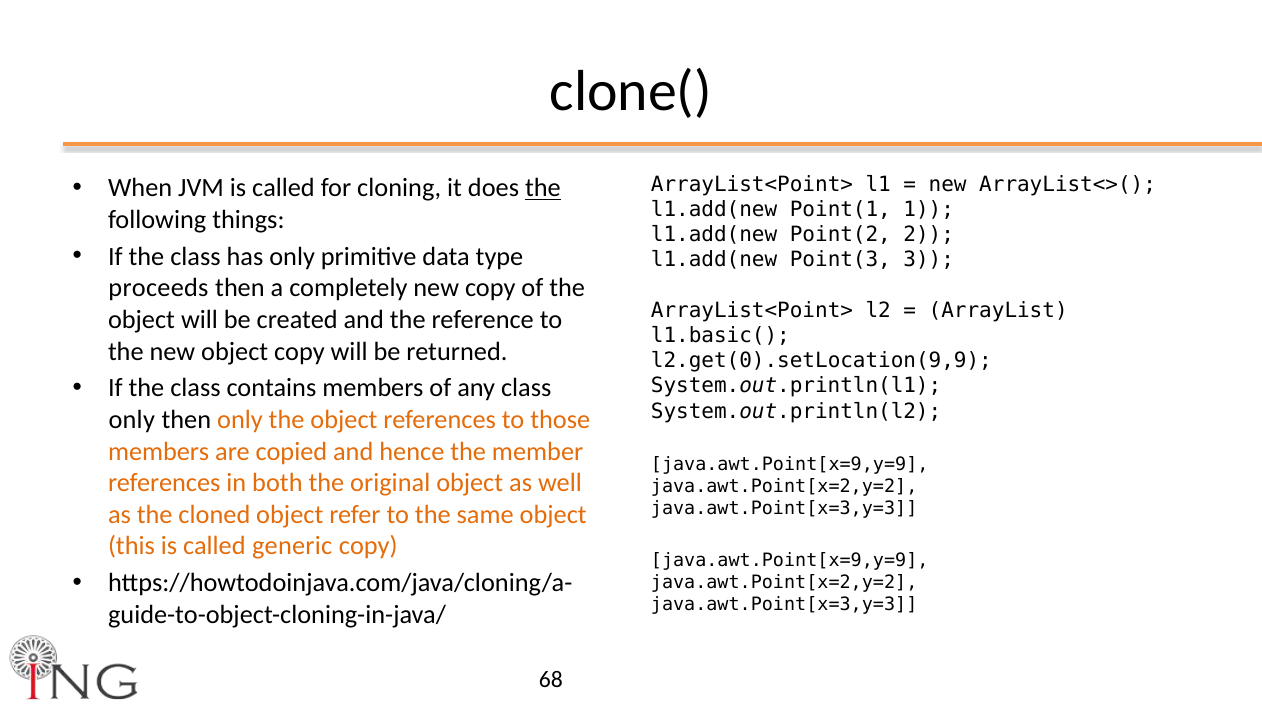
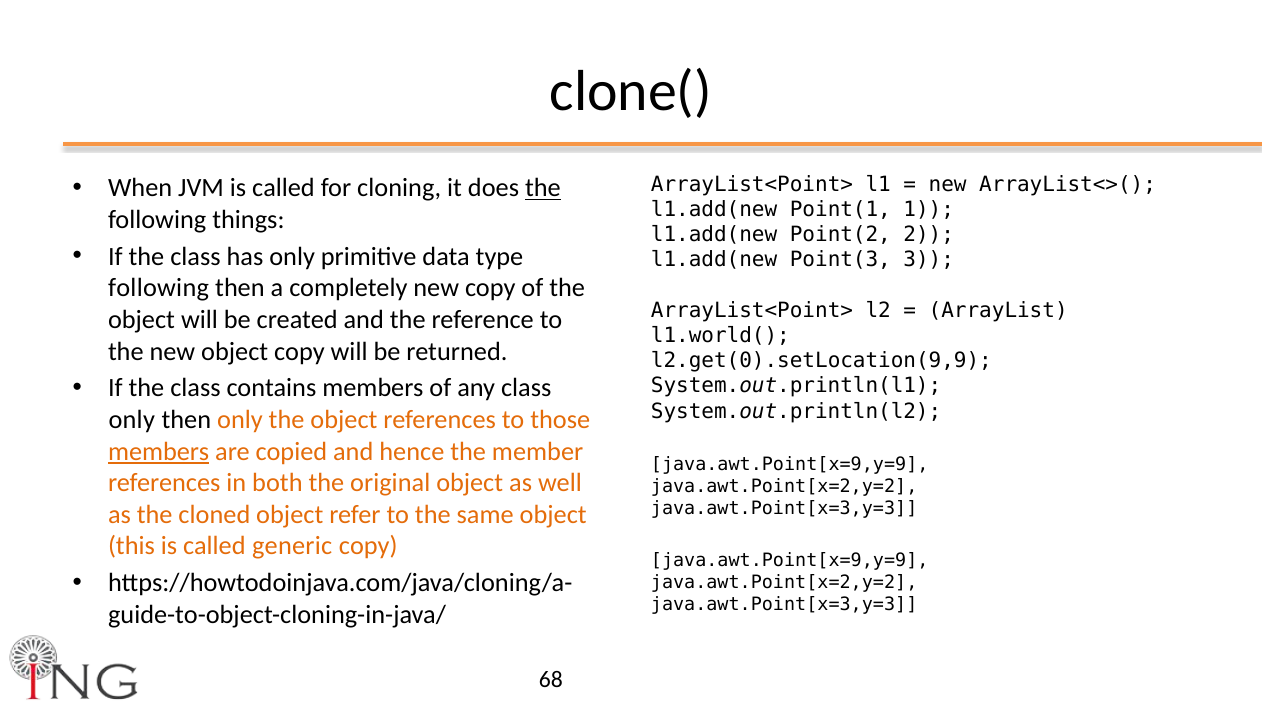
proceeds at (159, 288): proceeds -> following
l1.basic(: l1.basic( -> l1.world(
members at (159, 451) underline: none -> present
